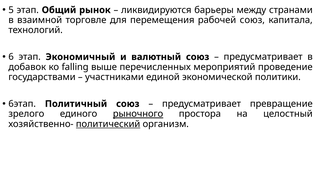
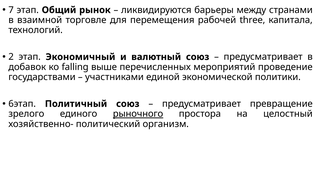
5: 5 -> 7
рабочей союз: союз -> three
6: 6 -> 2
политический underline: present -> none
